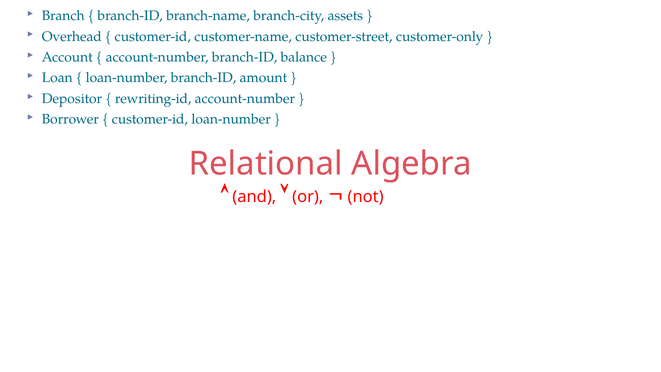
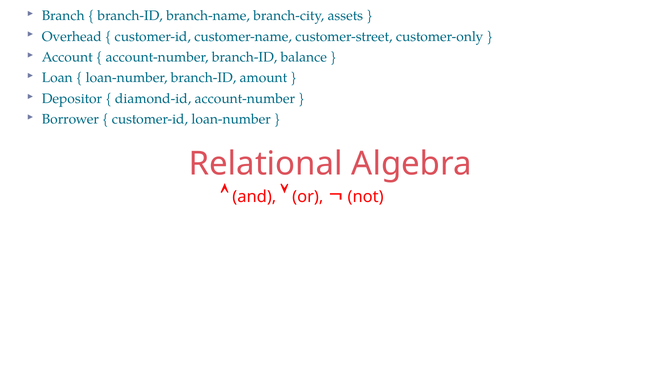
rewriting-id: rewriting-id -> diamond-id
